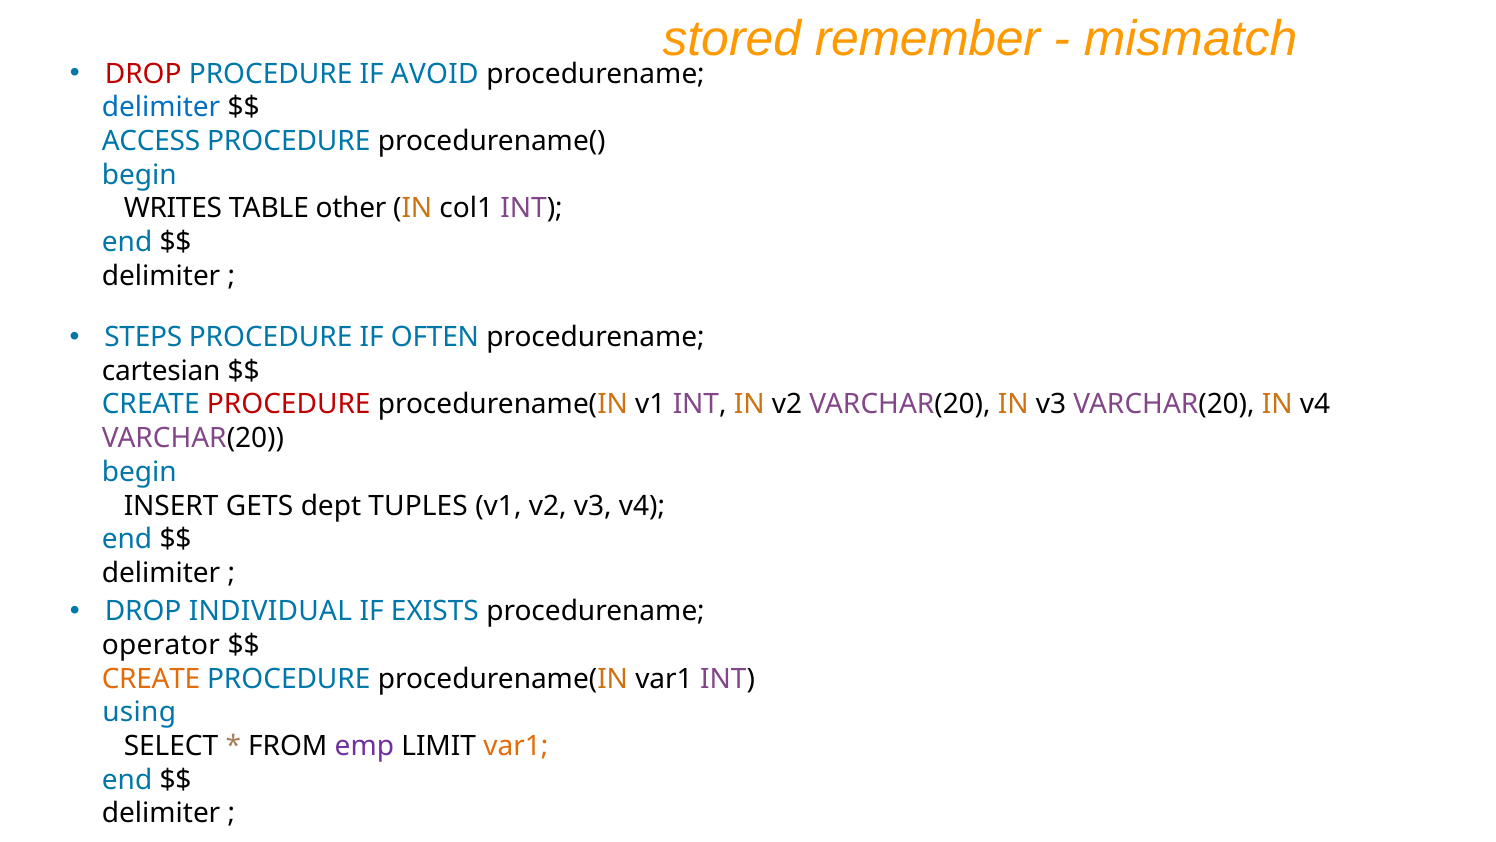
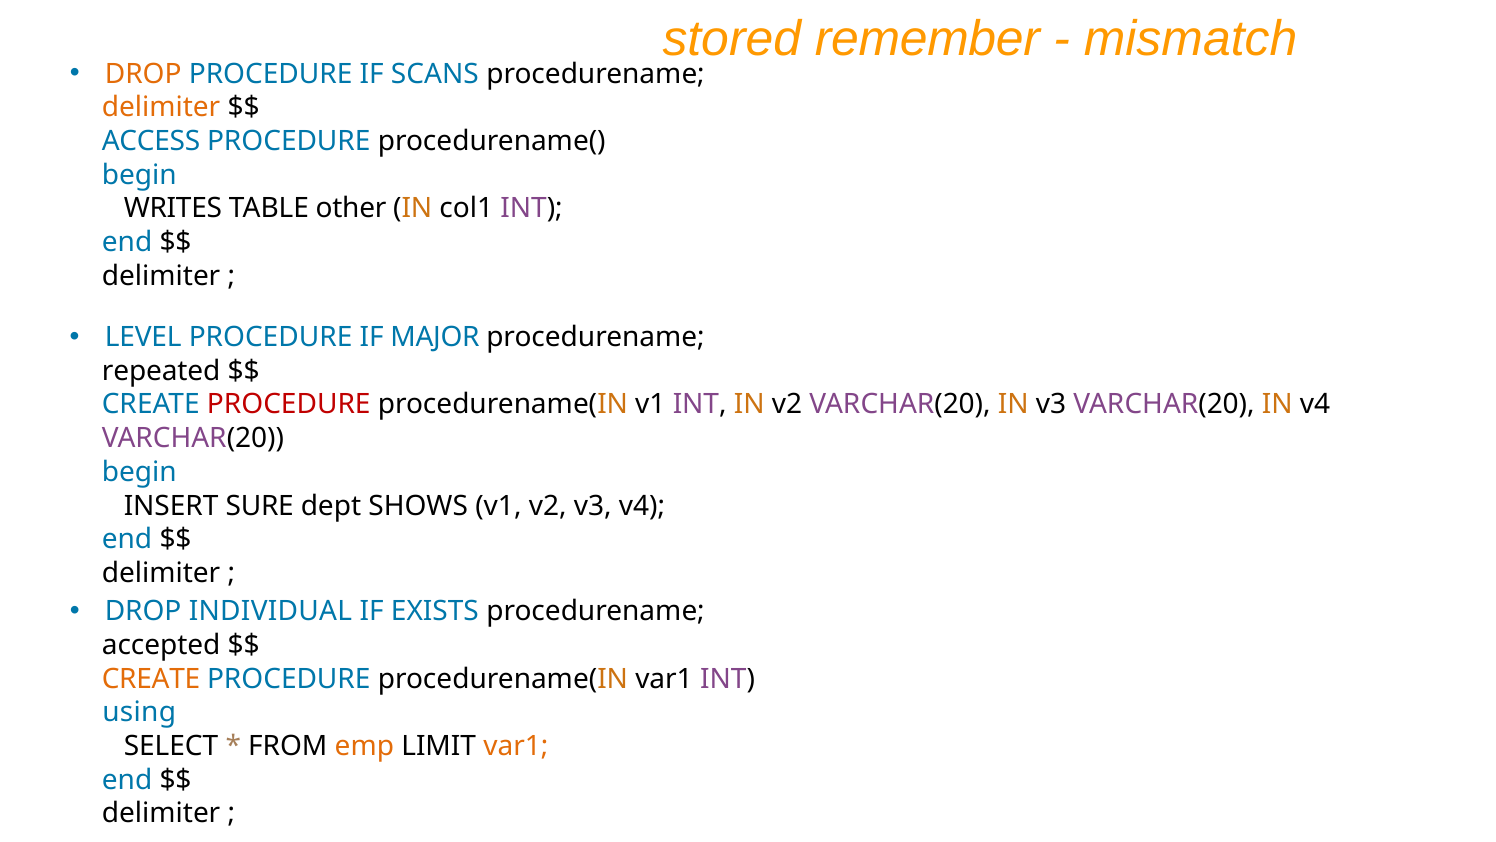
DROP at (143, 74) colour: red -> orange
AVOID: AVOID -> SCANS
delimiter at (161, 108) colour: blue -> orange
STEPS: STEPS -> LEVEL
OFTEN: OFTEN -> MAJOR
cartesian: cartesian -> repeated
GETS: GETS -> SURE
TUPLES: TUPLES -> SHOWS
operator: operator -> accepted
emp colour: purple -> orange
